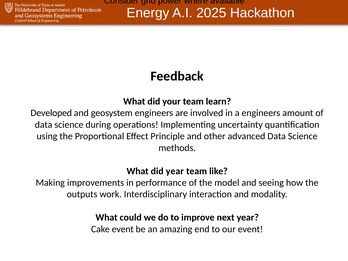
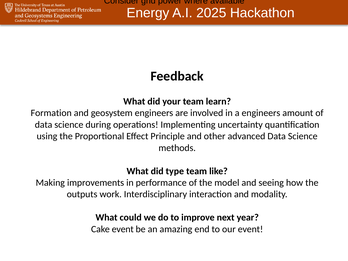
Developed: Developed -> Formation
did year: year -> type
